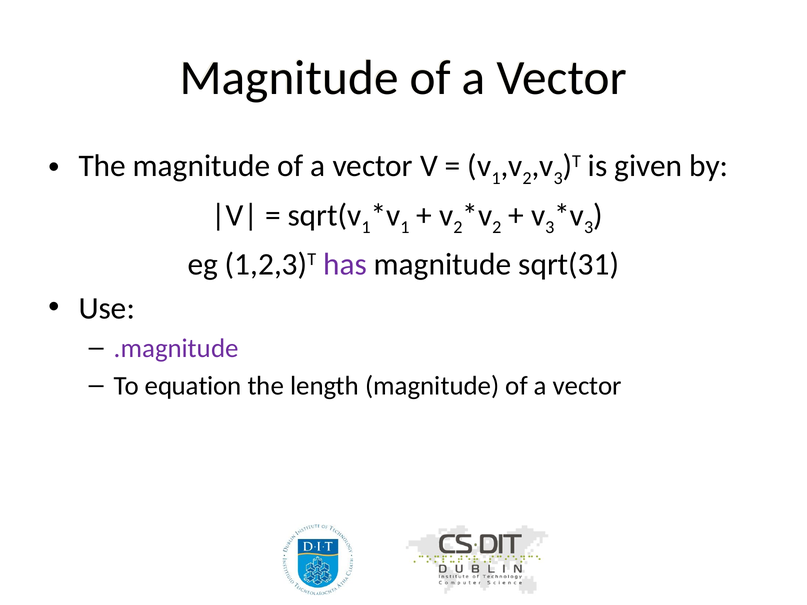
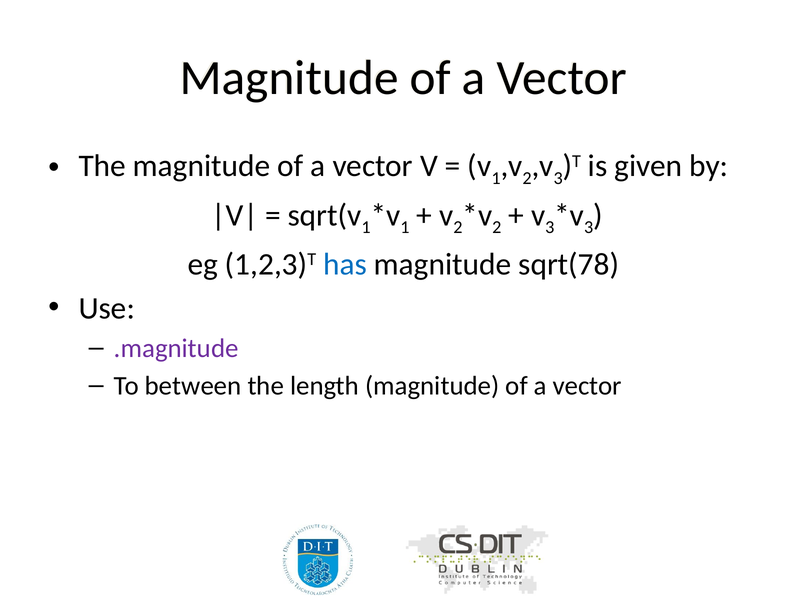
has colour: purple -> blue
sqrt(31: sqrt(31 -> sqrt(78
equation: equation -> between
